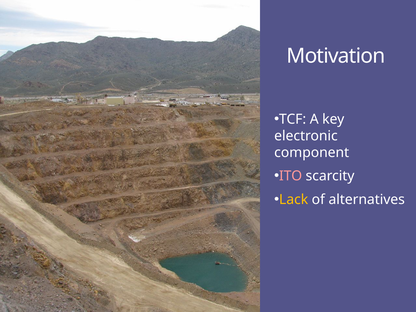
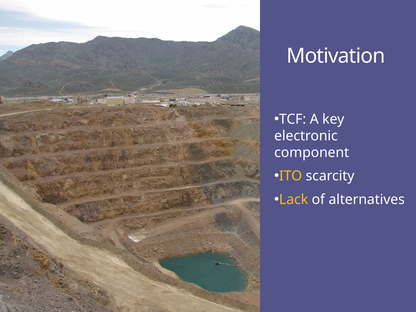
ITO colour: pink -> yellow
